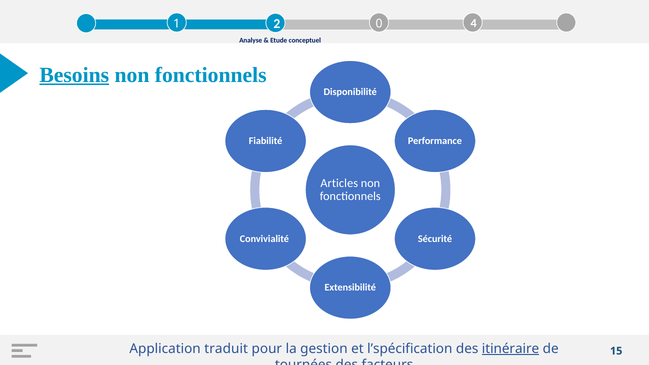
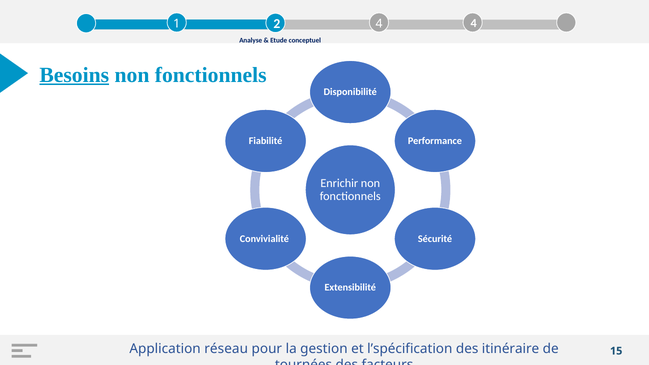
1 0: 0 -> 4
Articles: Articles -> Enrichir
traduit: traduit -> réseau
itinéraire underline: present -> none
